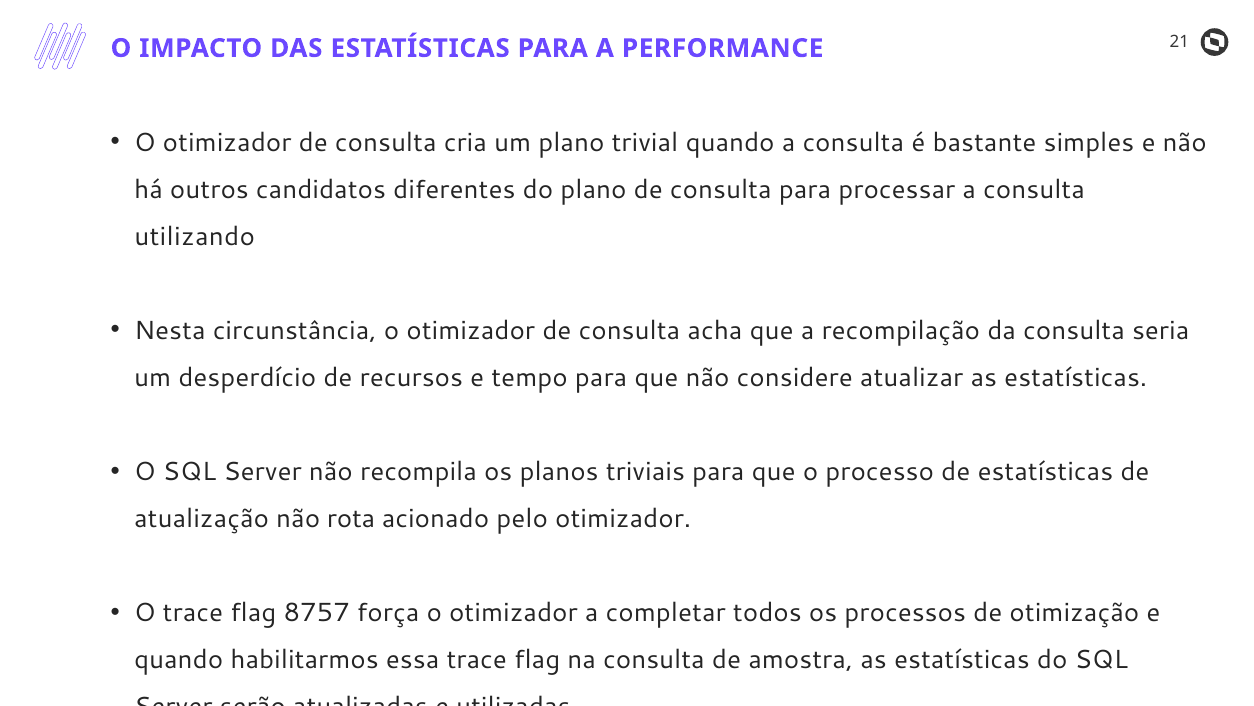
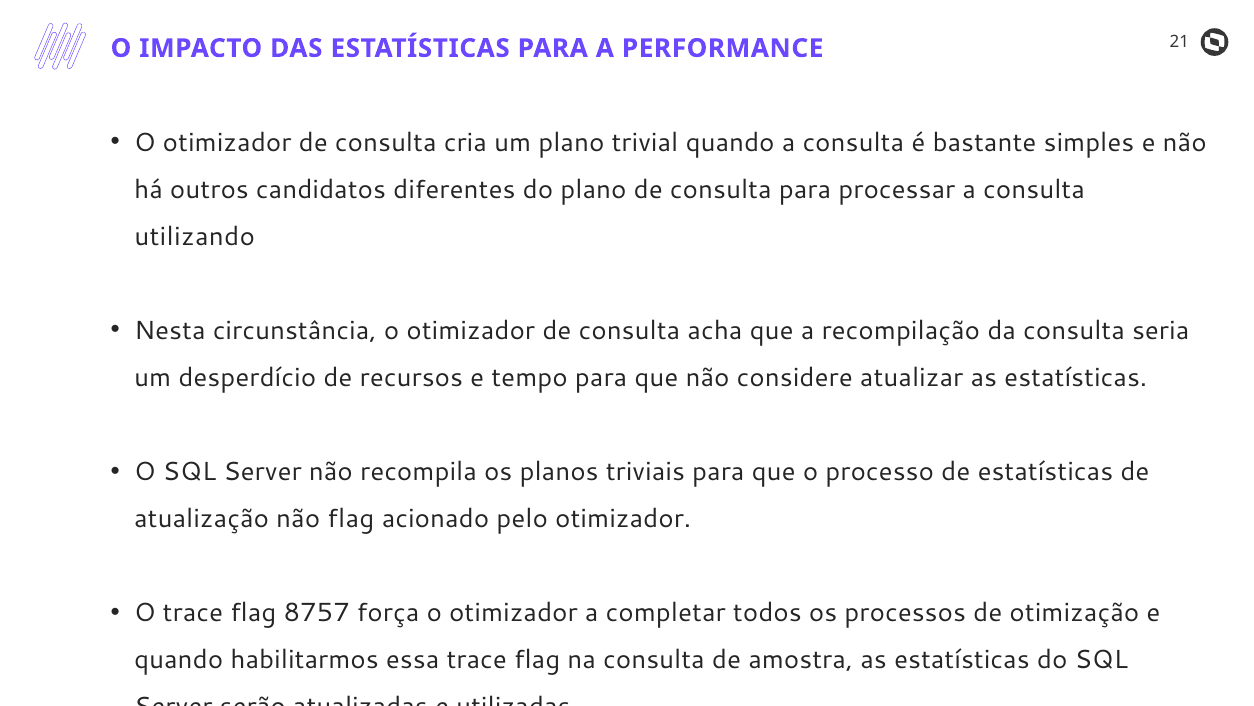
não rota: rota -> flag
